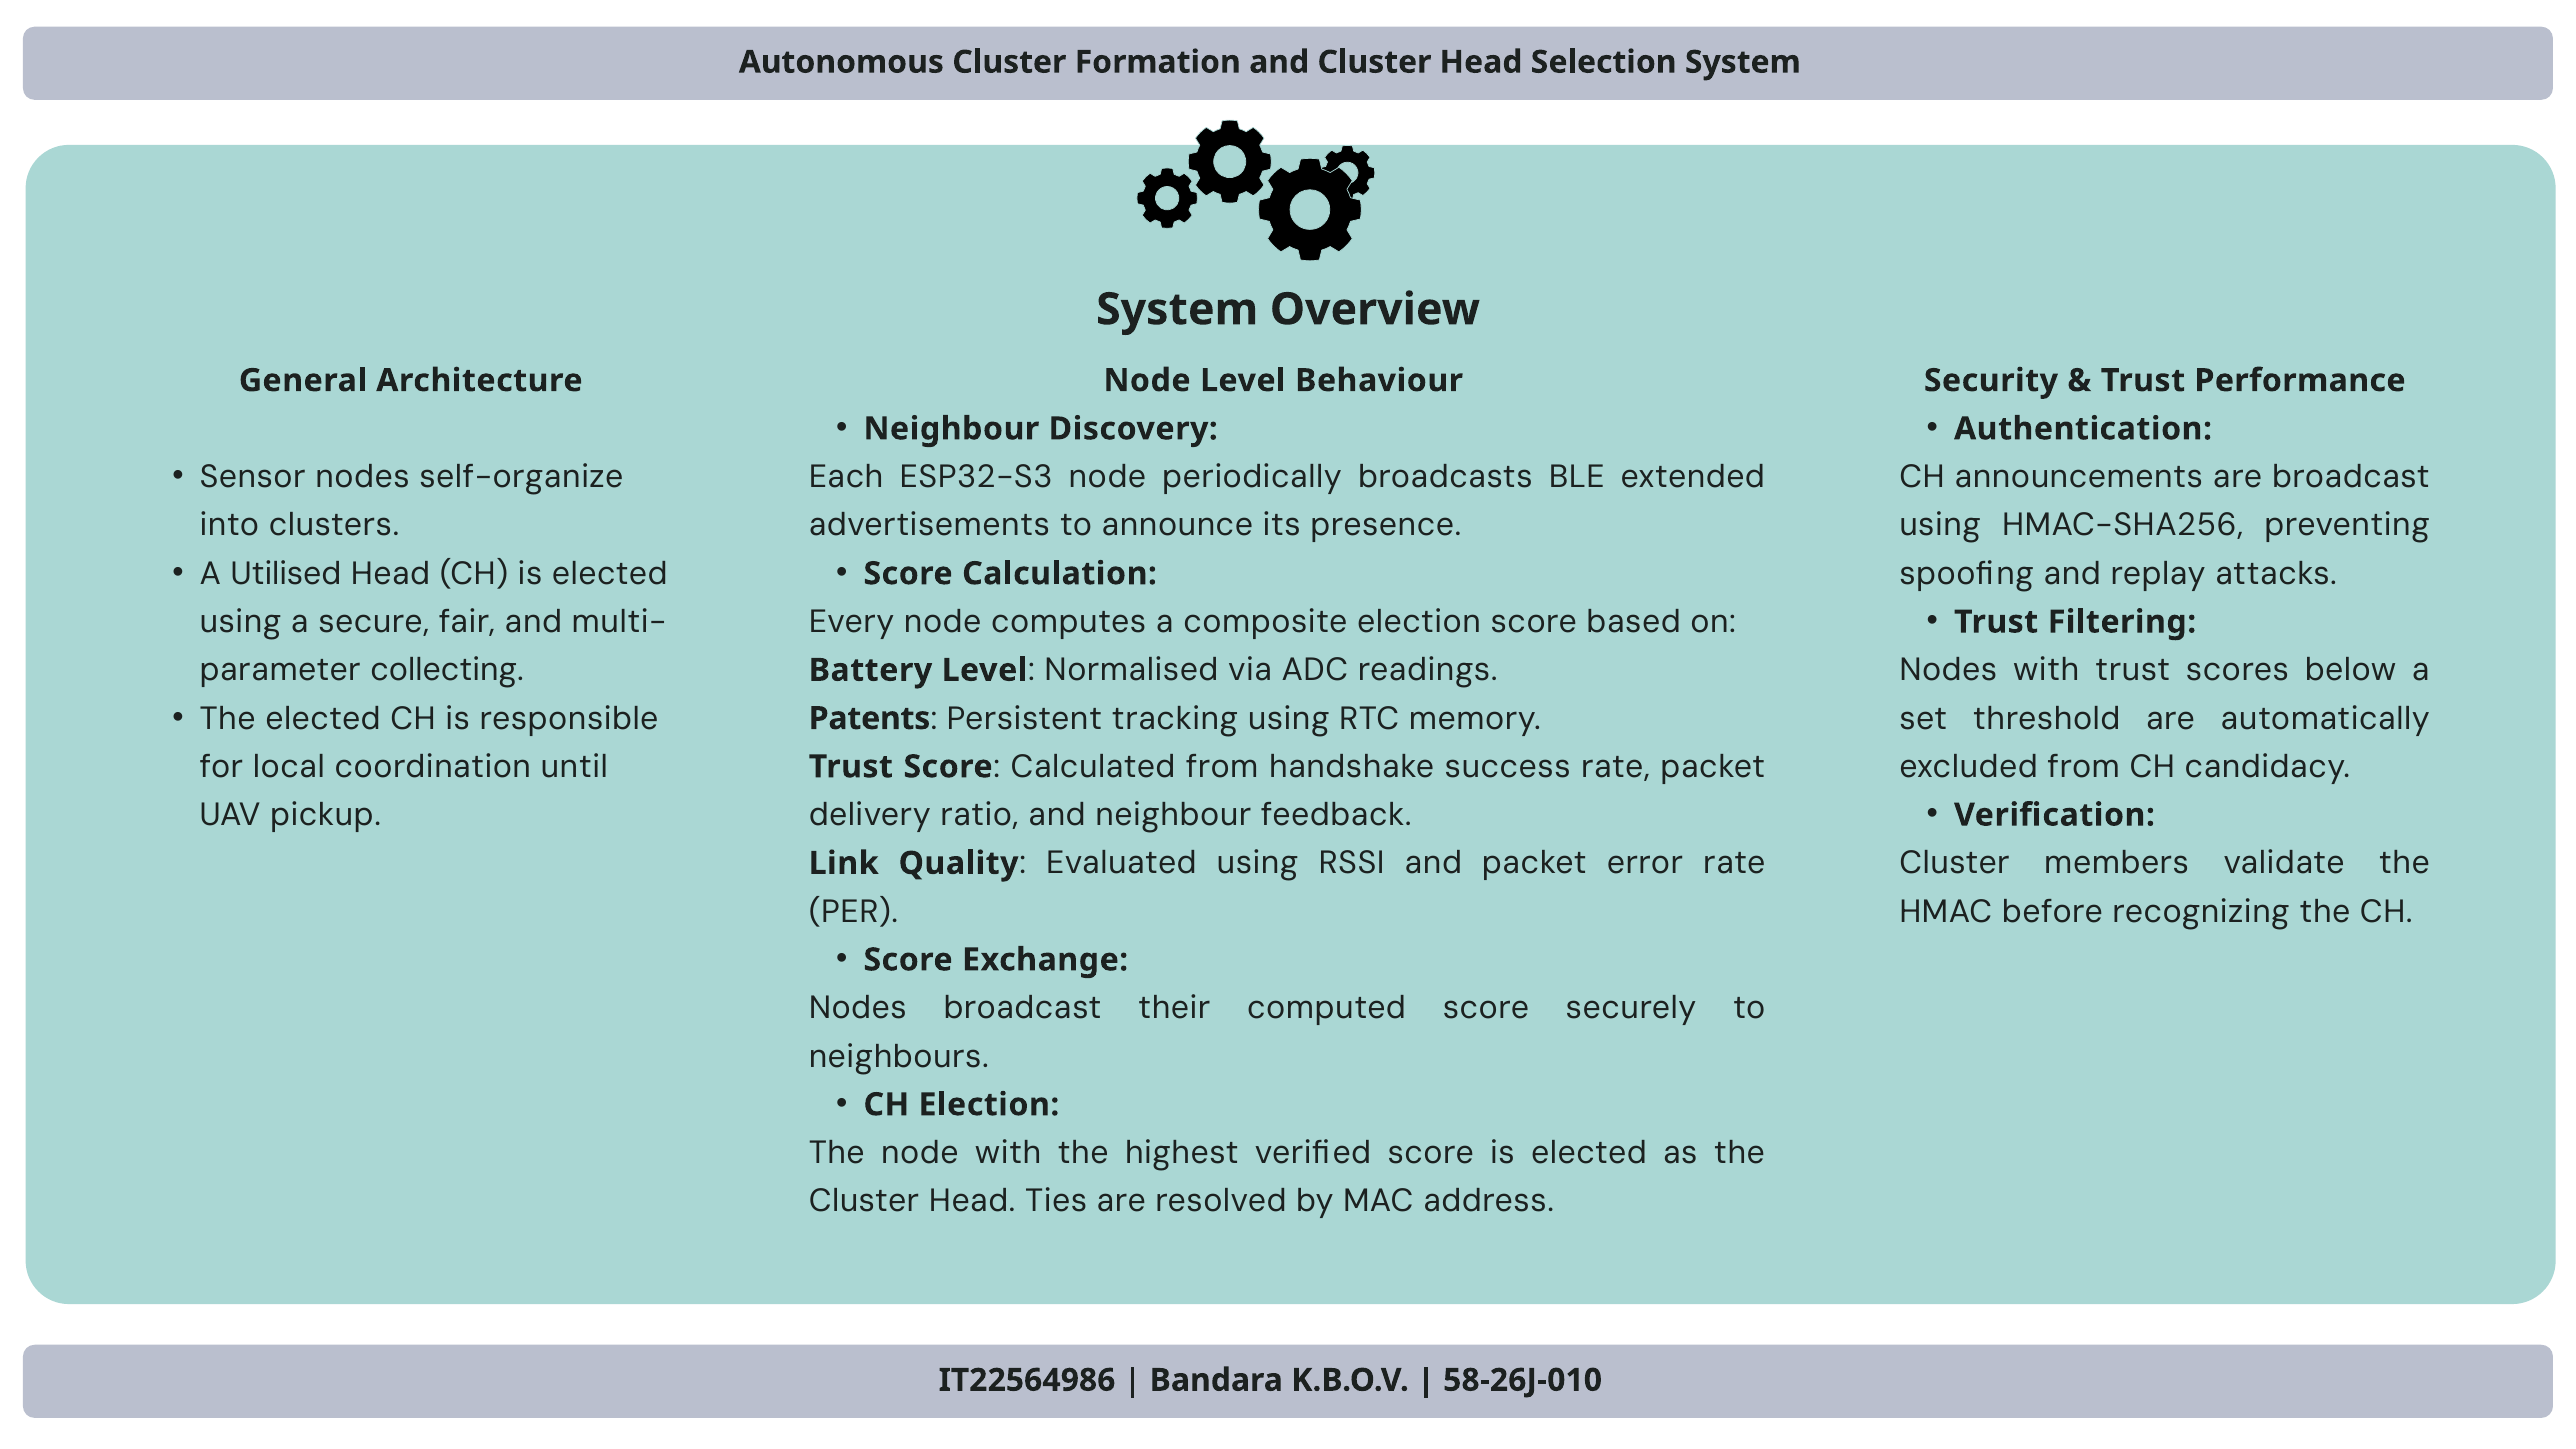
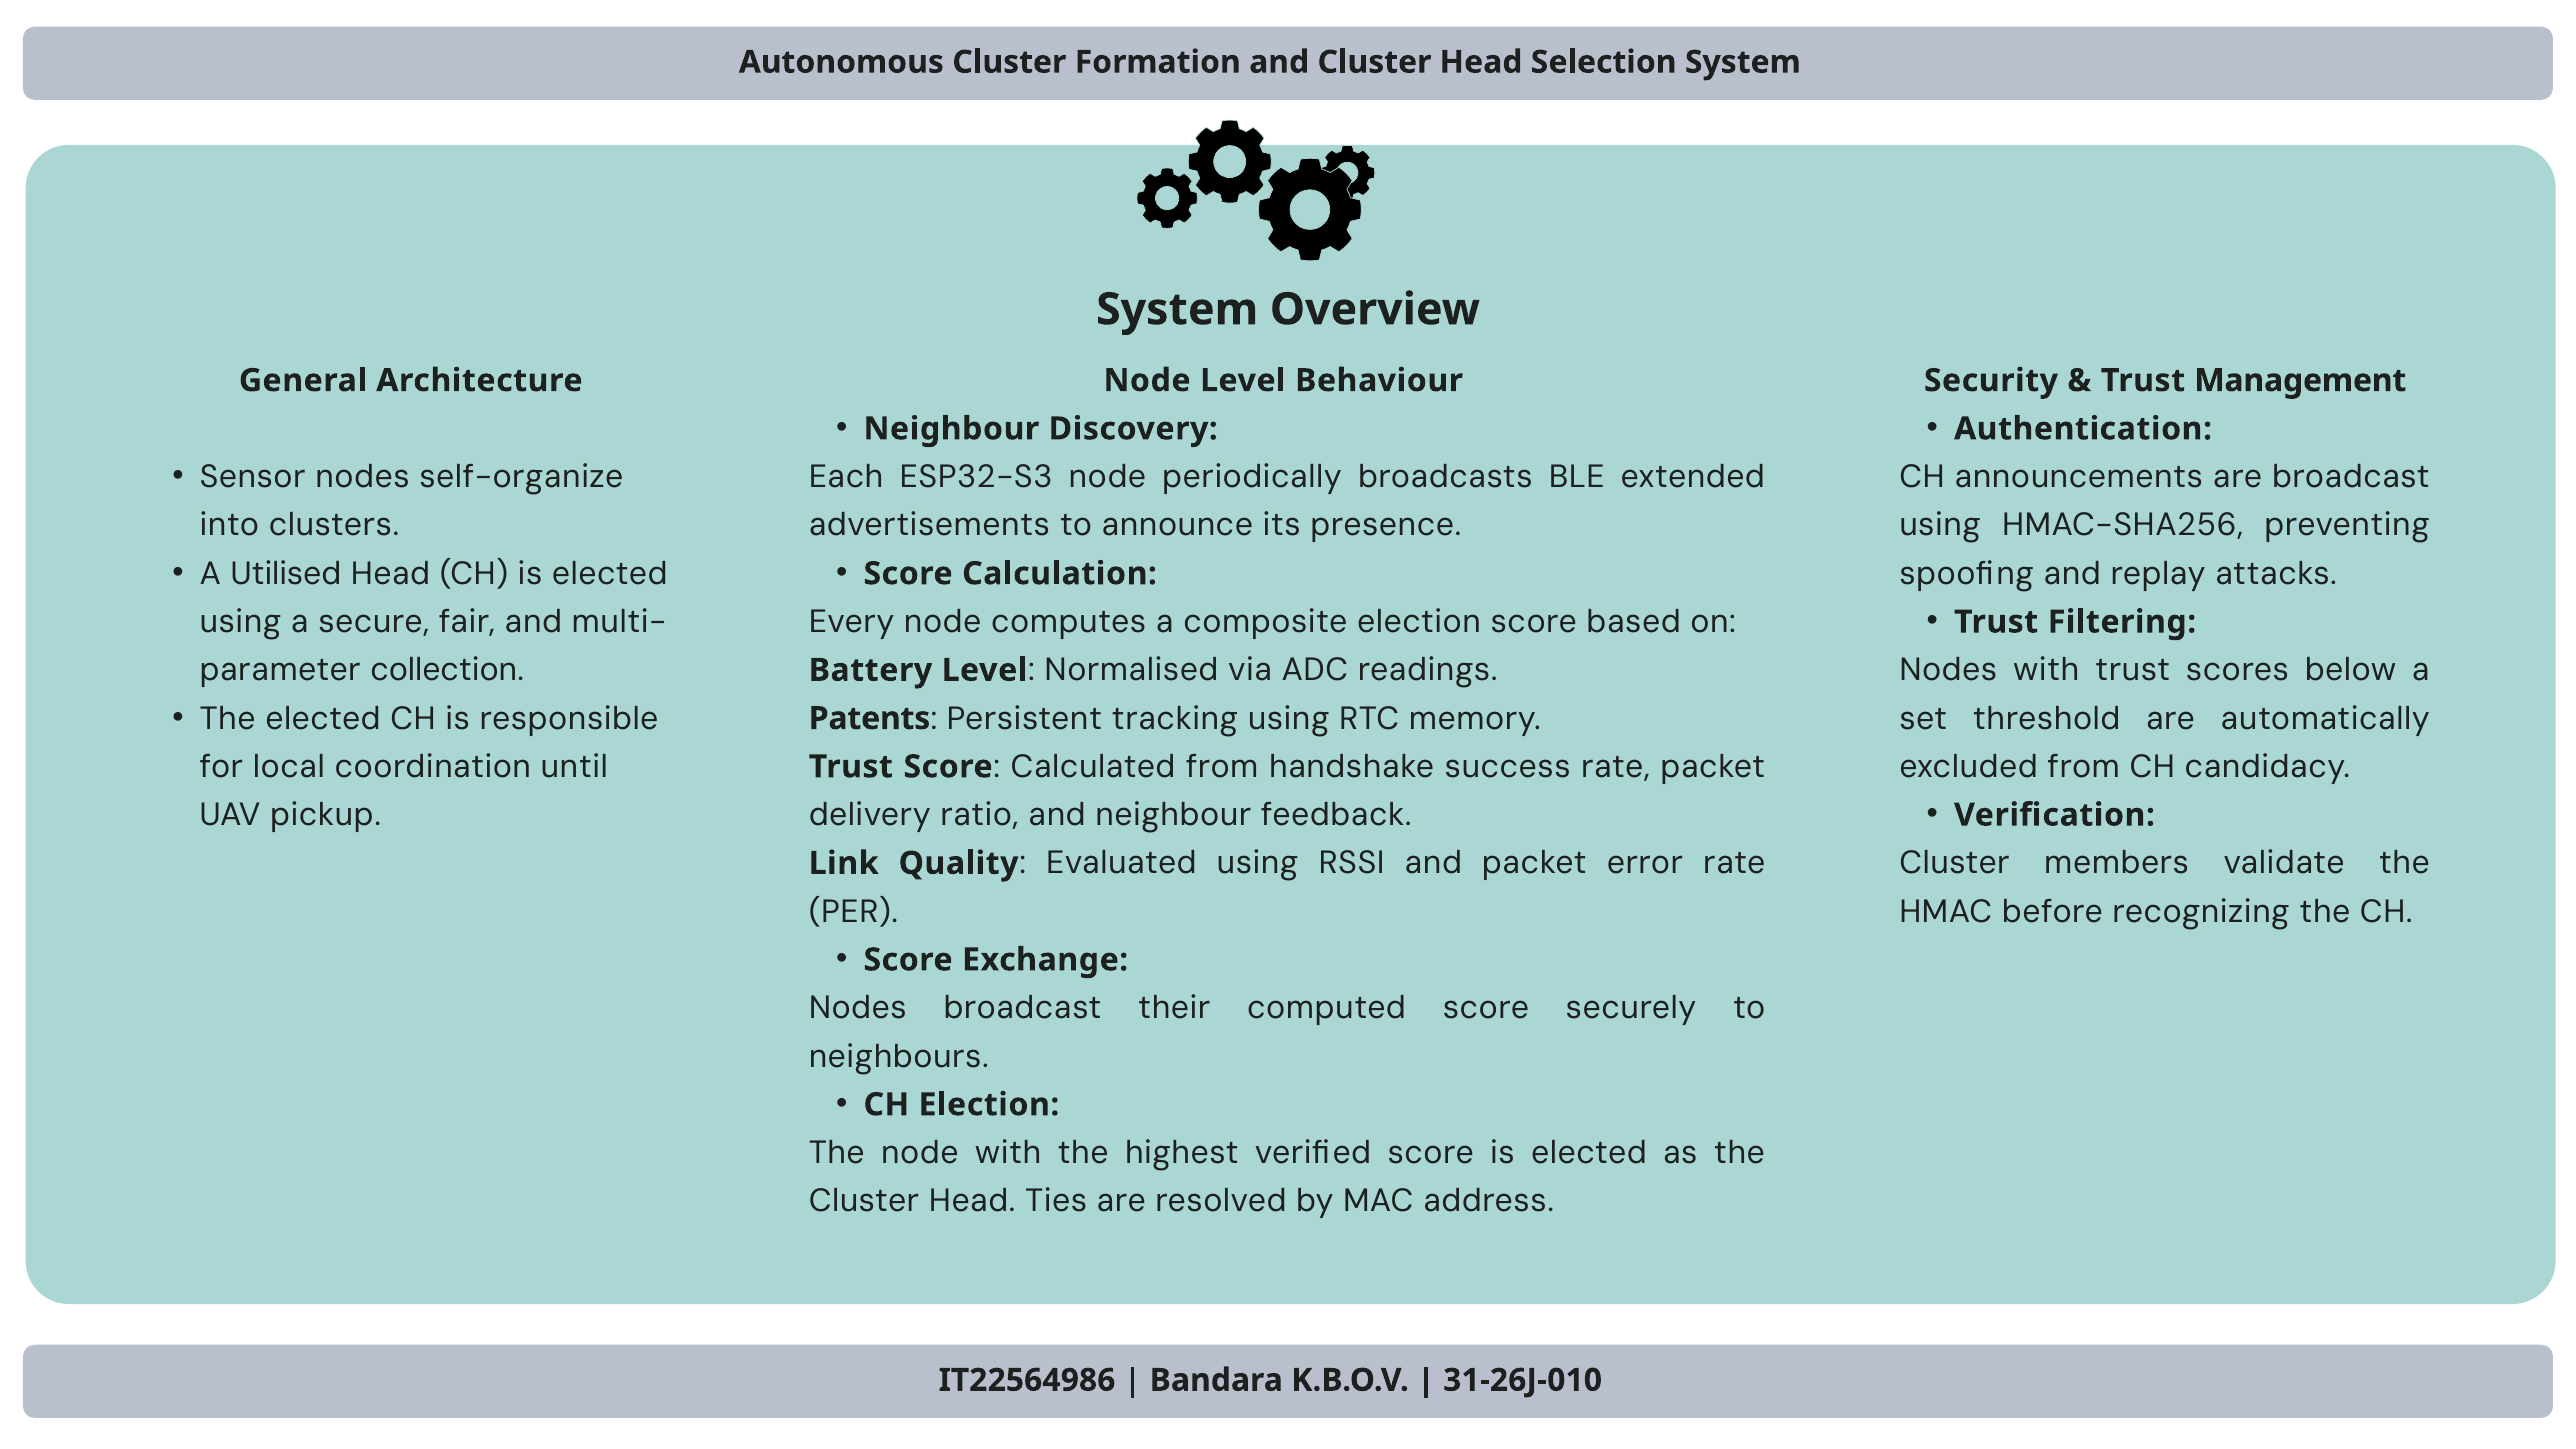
Performance: Performance -> Management
collecting: collecting -> collection
58-26J-010: 58-26J-010 -> 31-26J-010
